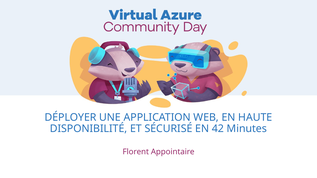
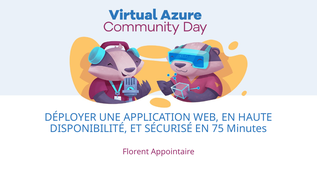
42: 42 -> 75
